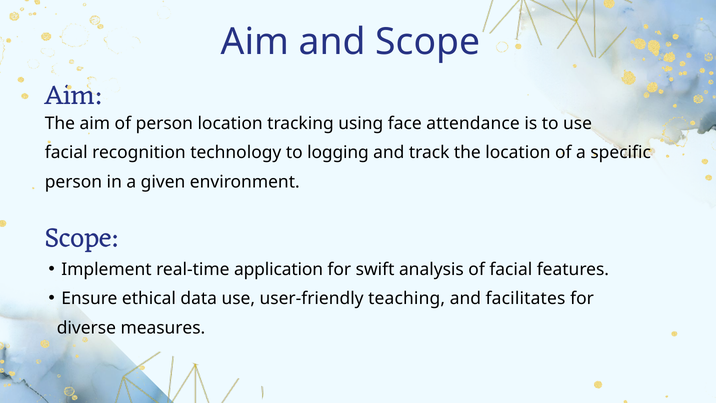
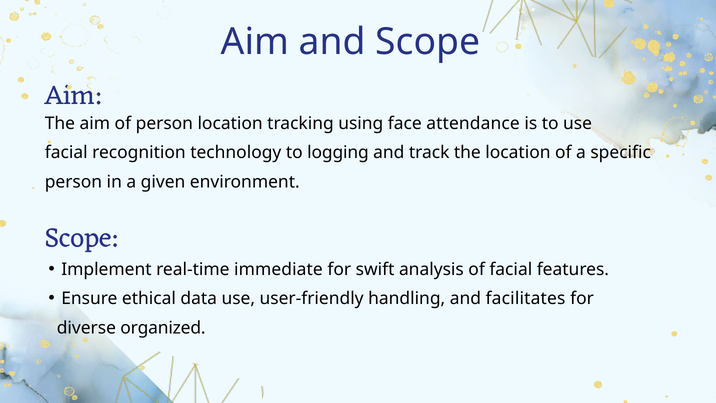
application: application -> immediate
teaching: teaching -> handling
measures: measures -> organized
